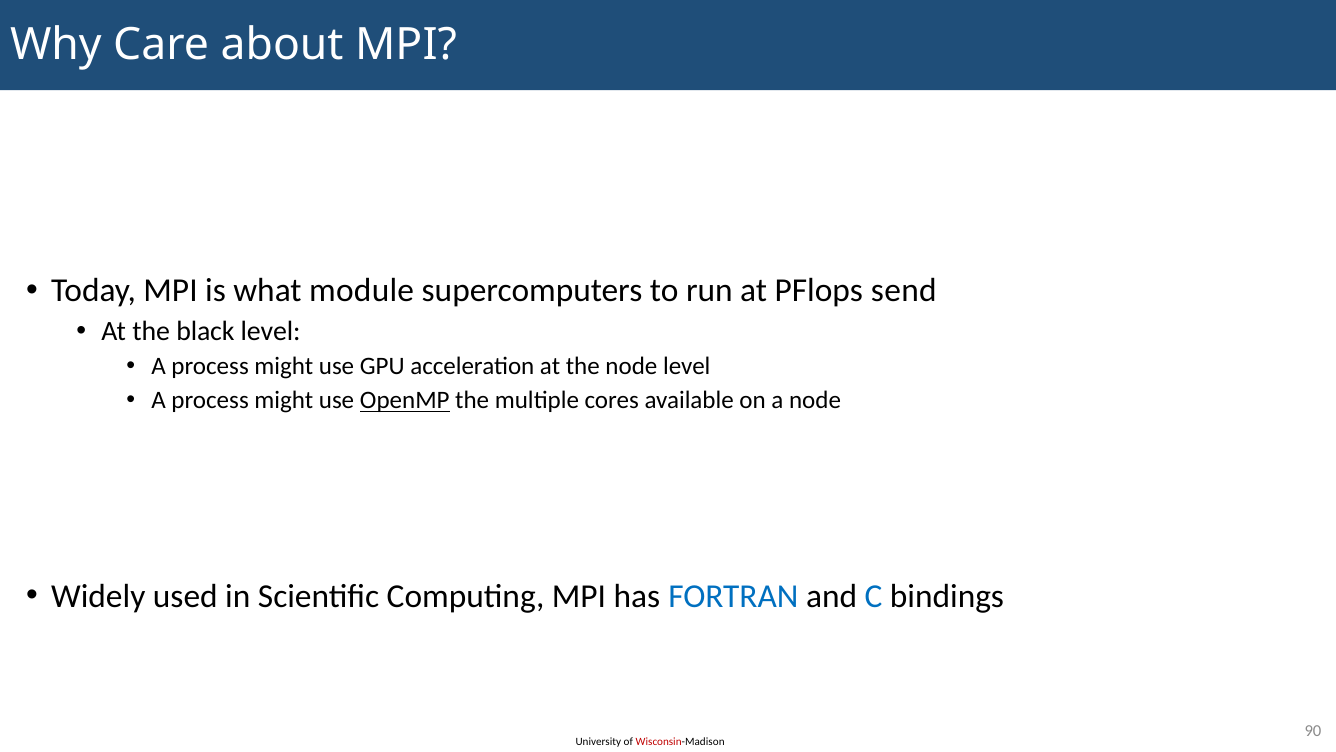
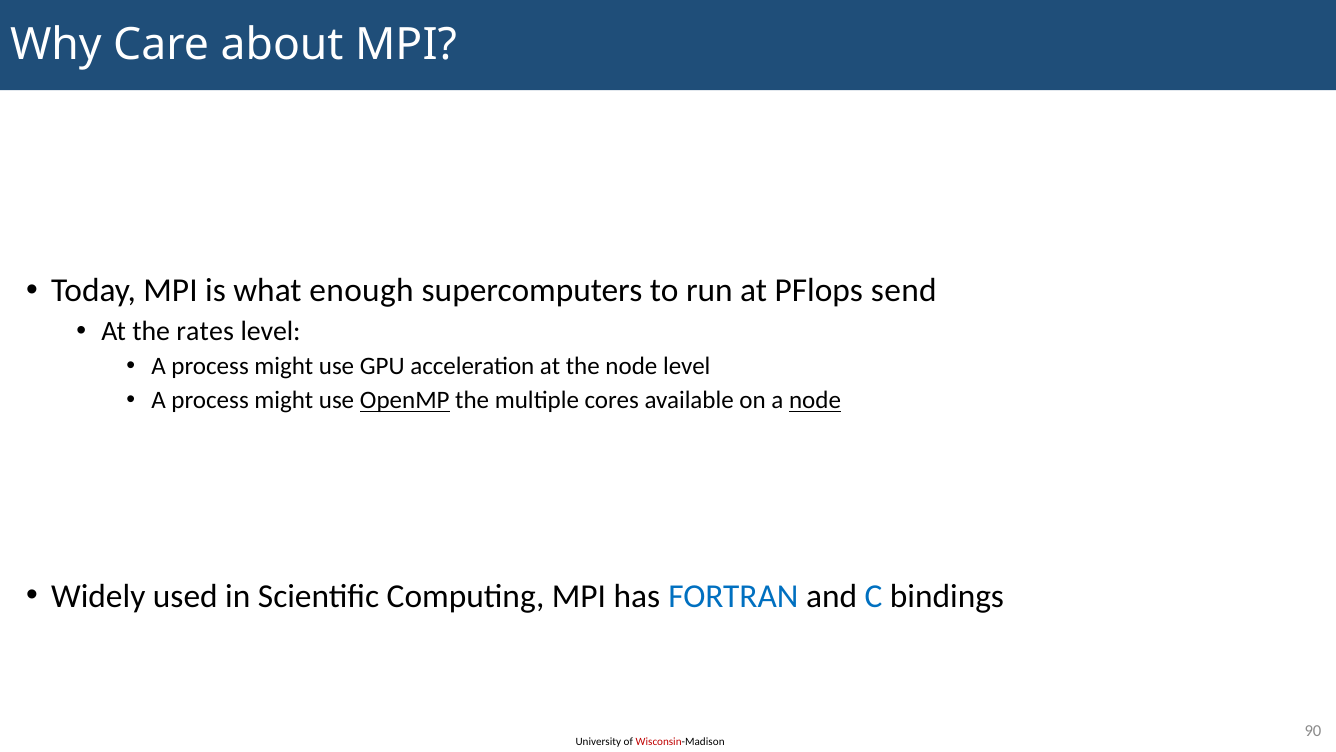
module: module -> enough
black: black -> rates
node at (815, 400) underline: none -> present
